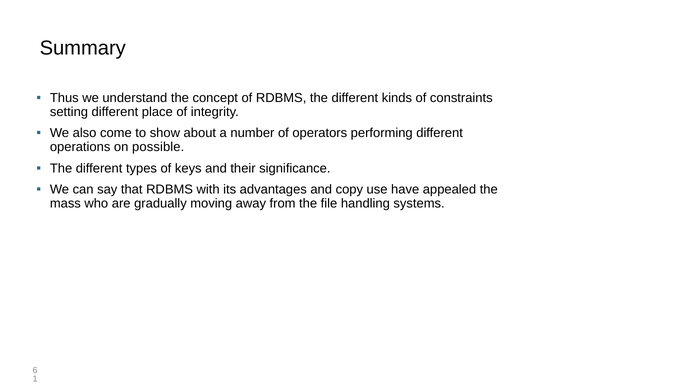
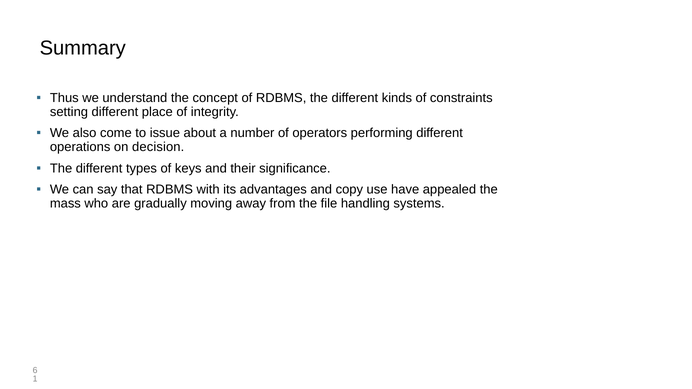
show: show -> issue
possible: possible -> decision
